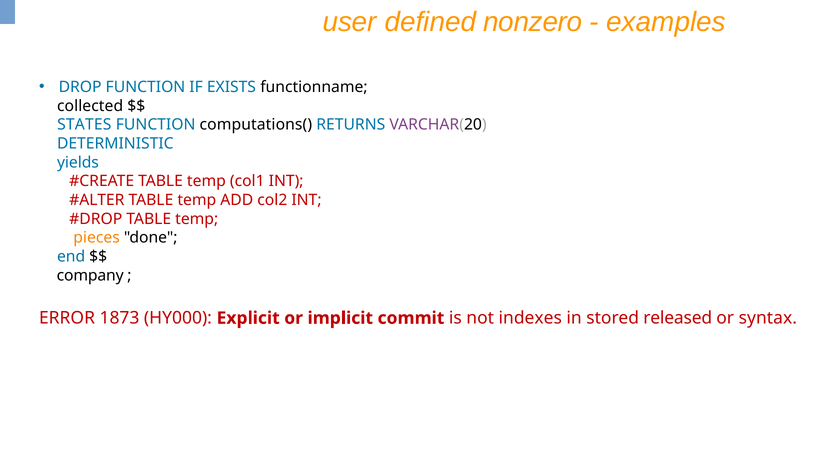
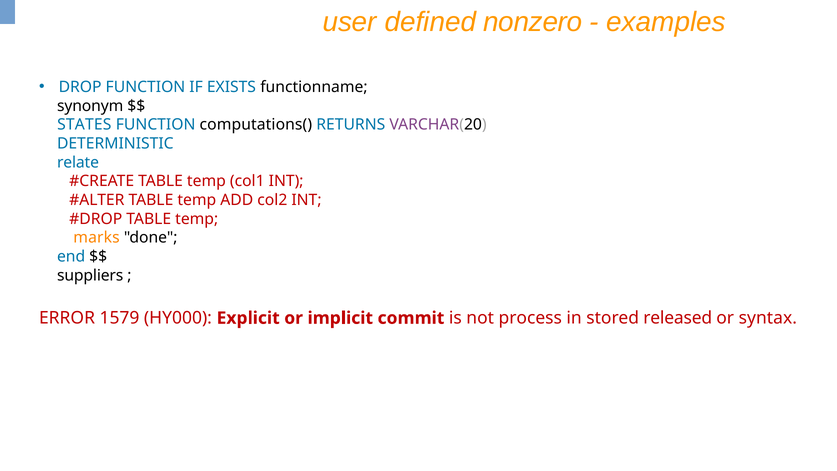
collected: collected -> synonym
yields: yields -> relate
pieces: pieces -> marks
company: company -> suppliers
1873: 1873 -> 1579
indexes: indexes -> process
